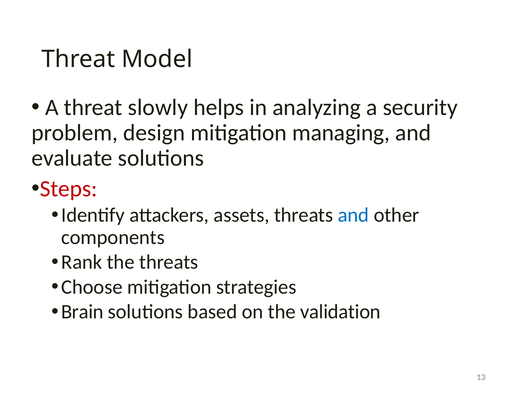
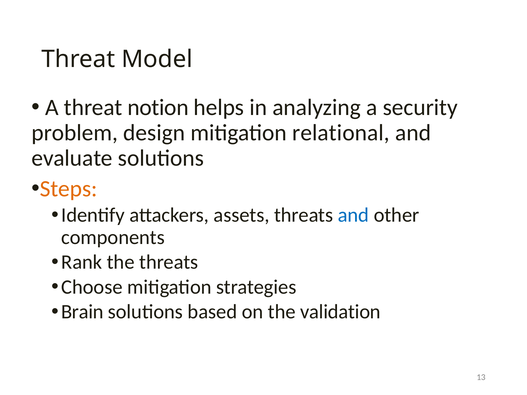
slowly: slowly -> notion
managing: managing -> relational
Steps colour: red -> orange
